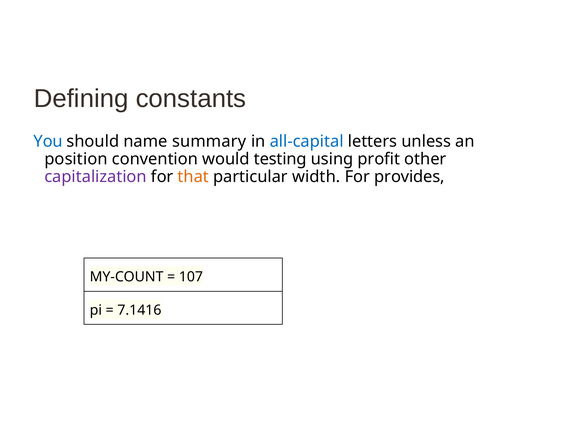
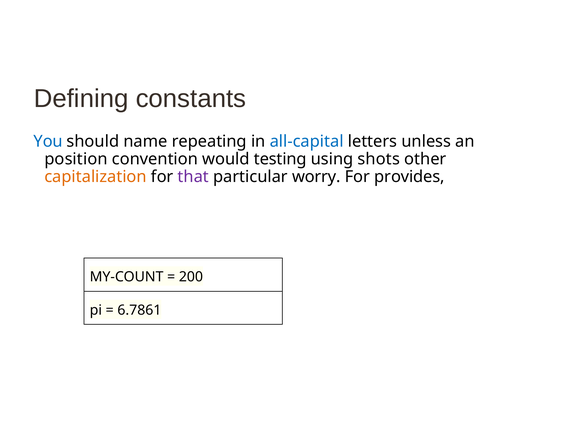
summary: summary -> repeating
profit: profit -> shots
capitalization colour: purple -> orange
that colour: orange -> purple
width: width -> worry
107: 107 -> 200
7.1416: 7.1416 -> 6.7861
